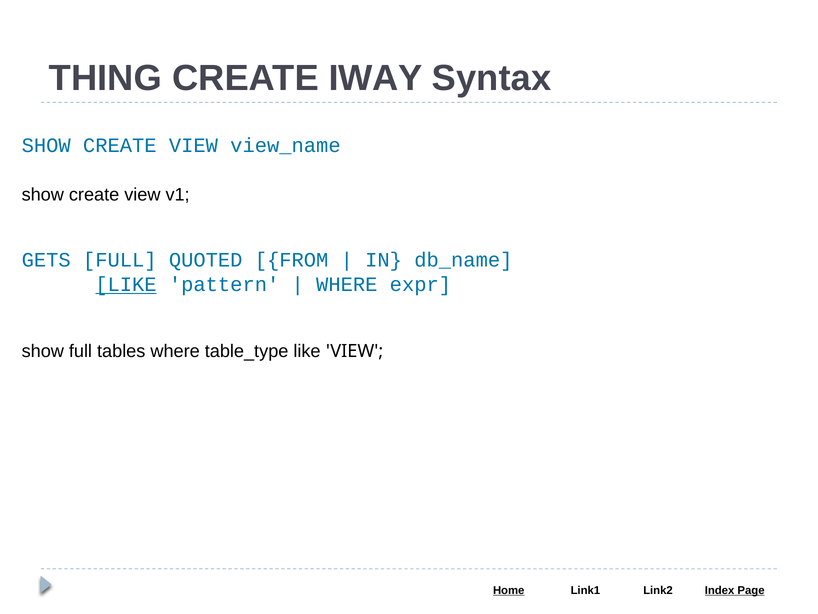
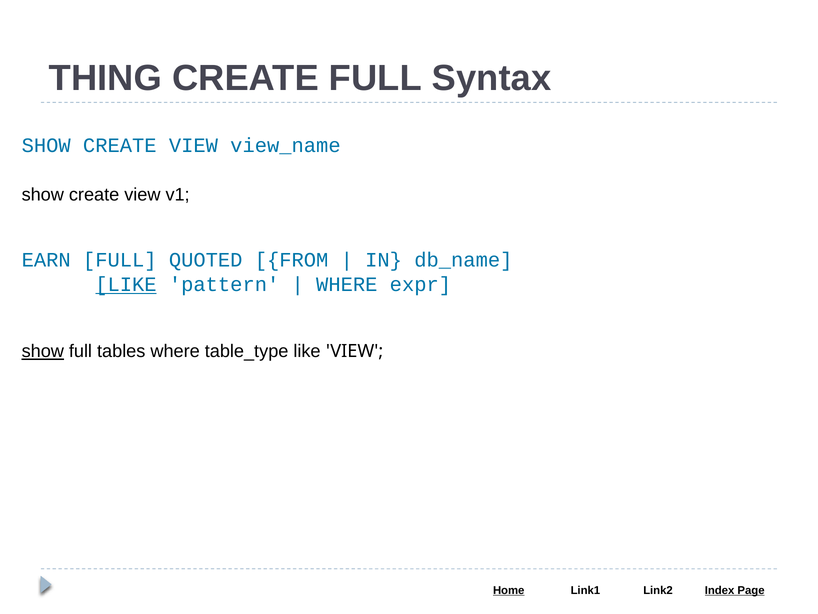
CREATE IWAY: IWAY -> FULL
GETS: GETS -> EARN
show at (43, 351) underline: none -> present
